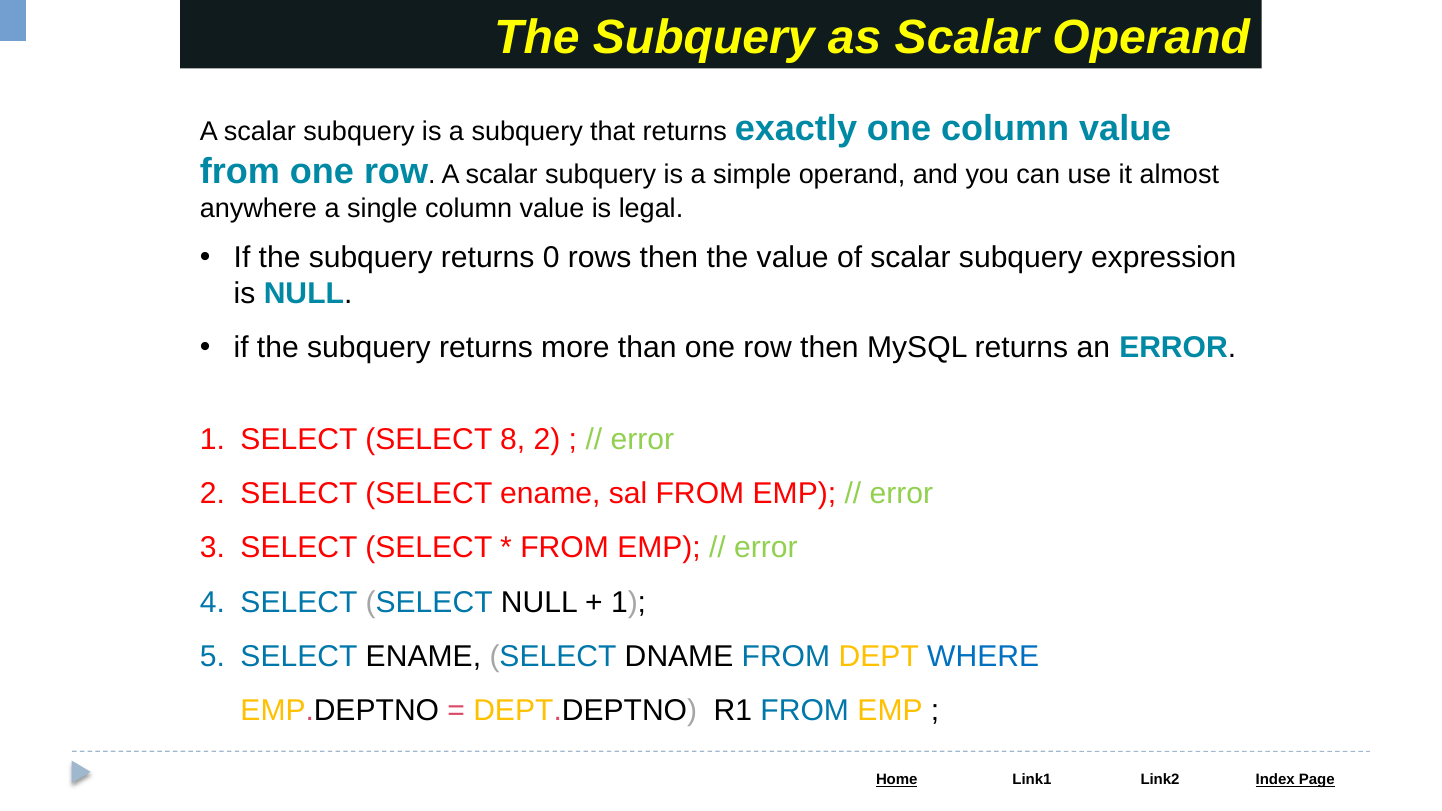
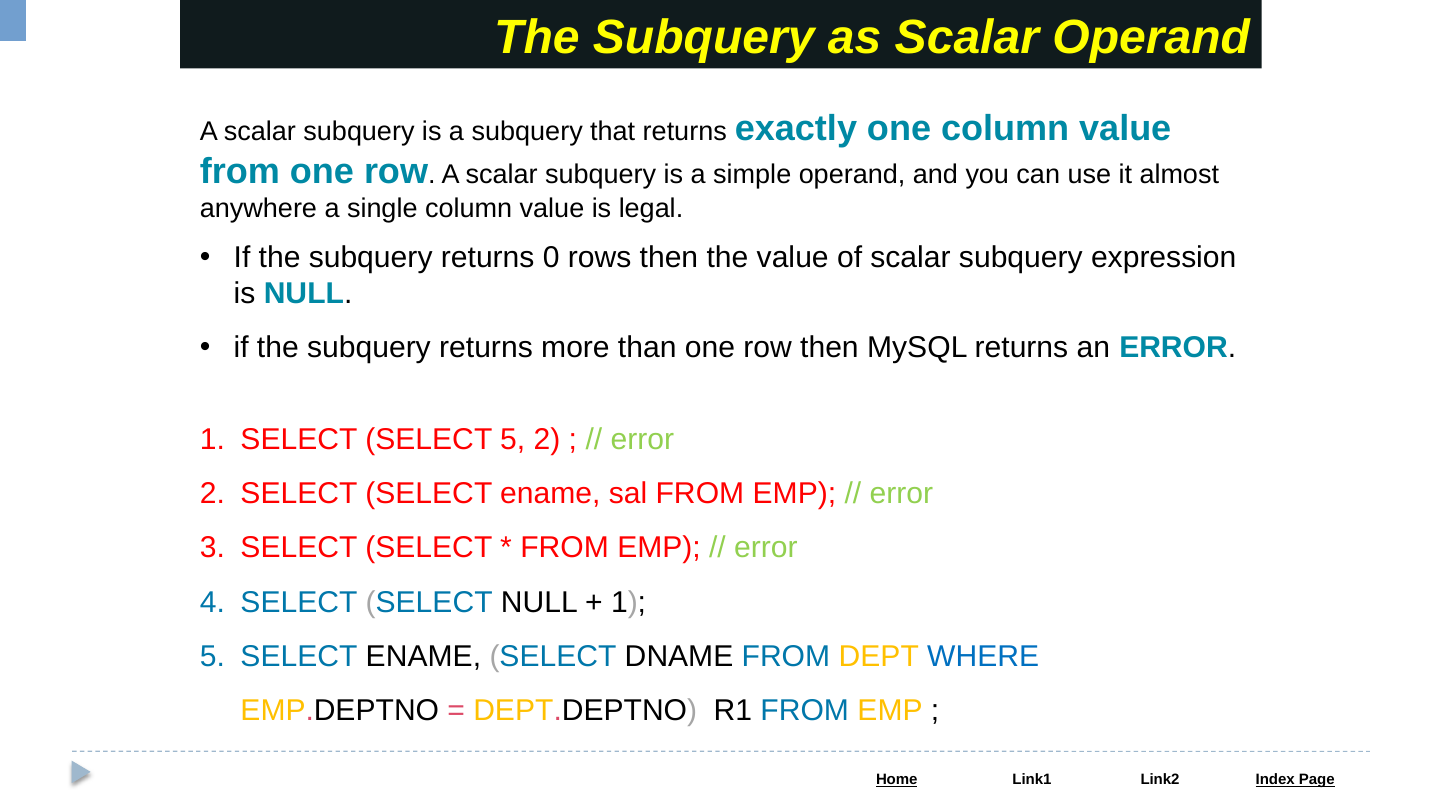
SELECT 8: 8 -> 5
